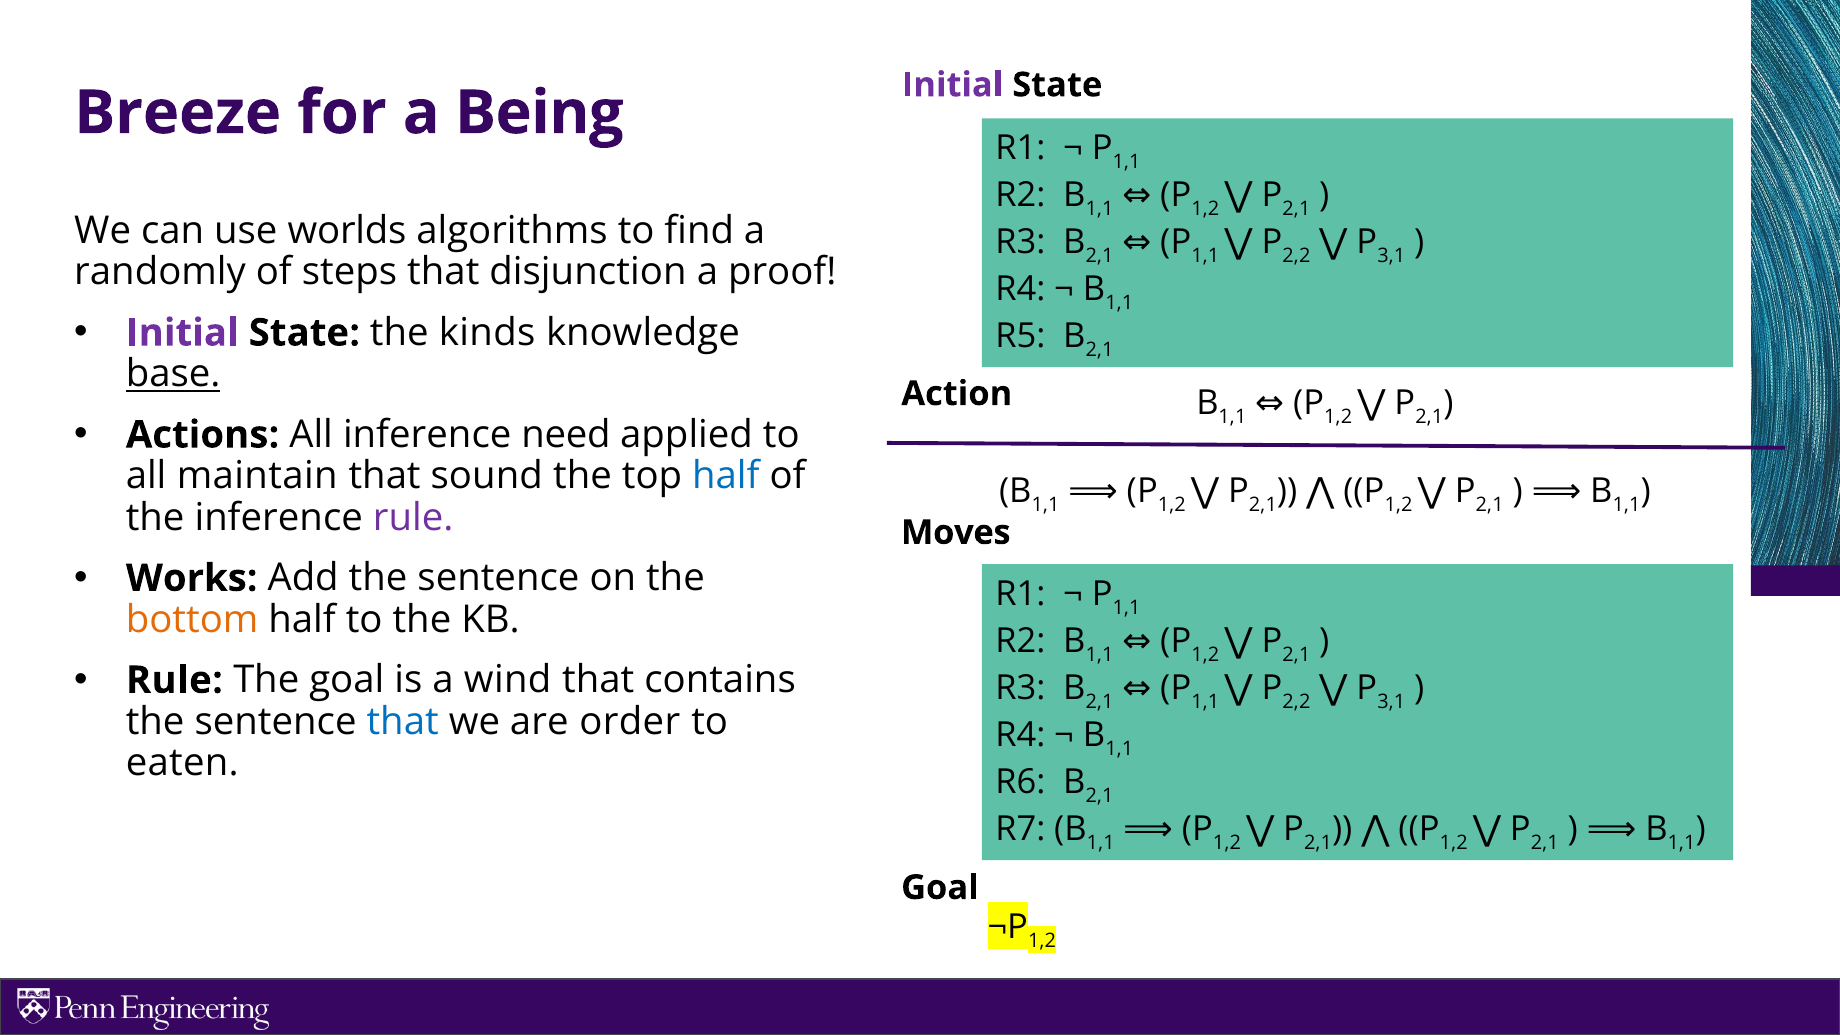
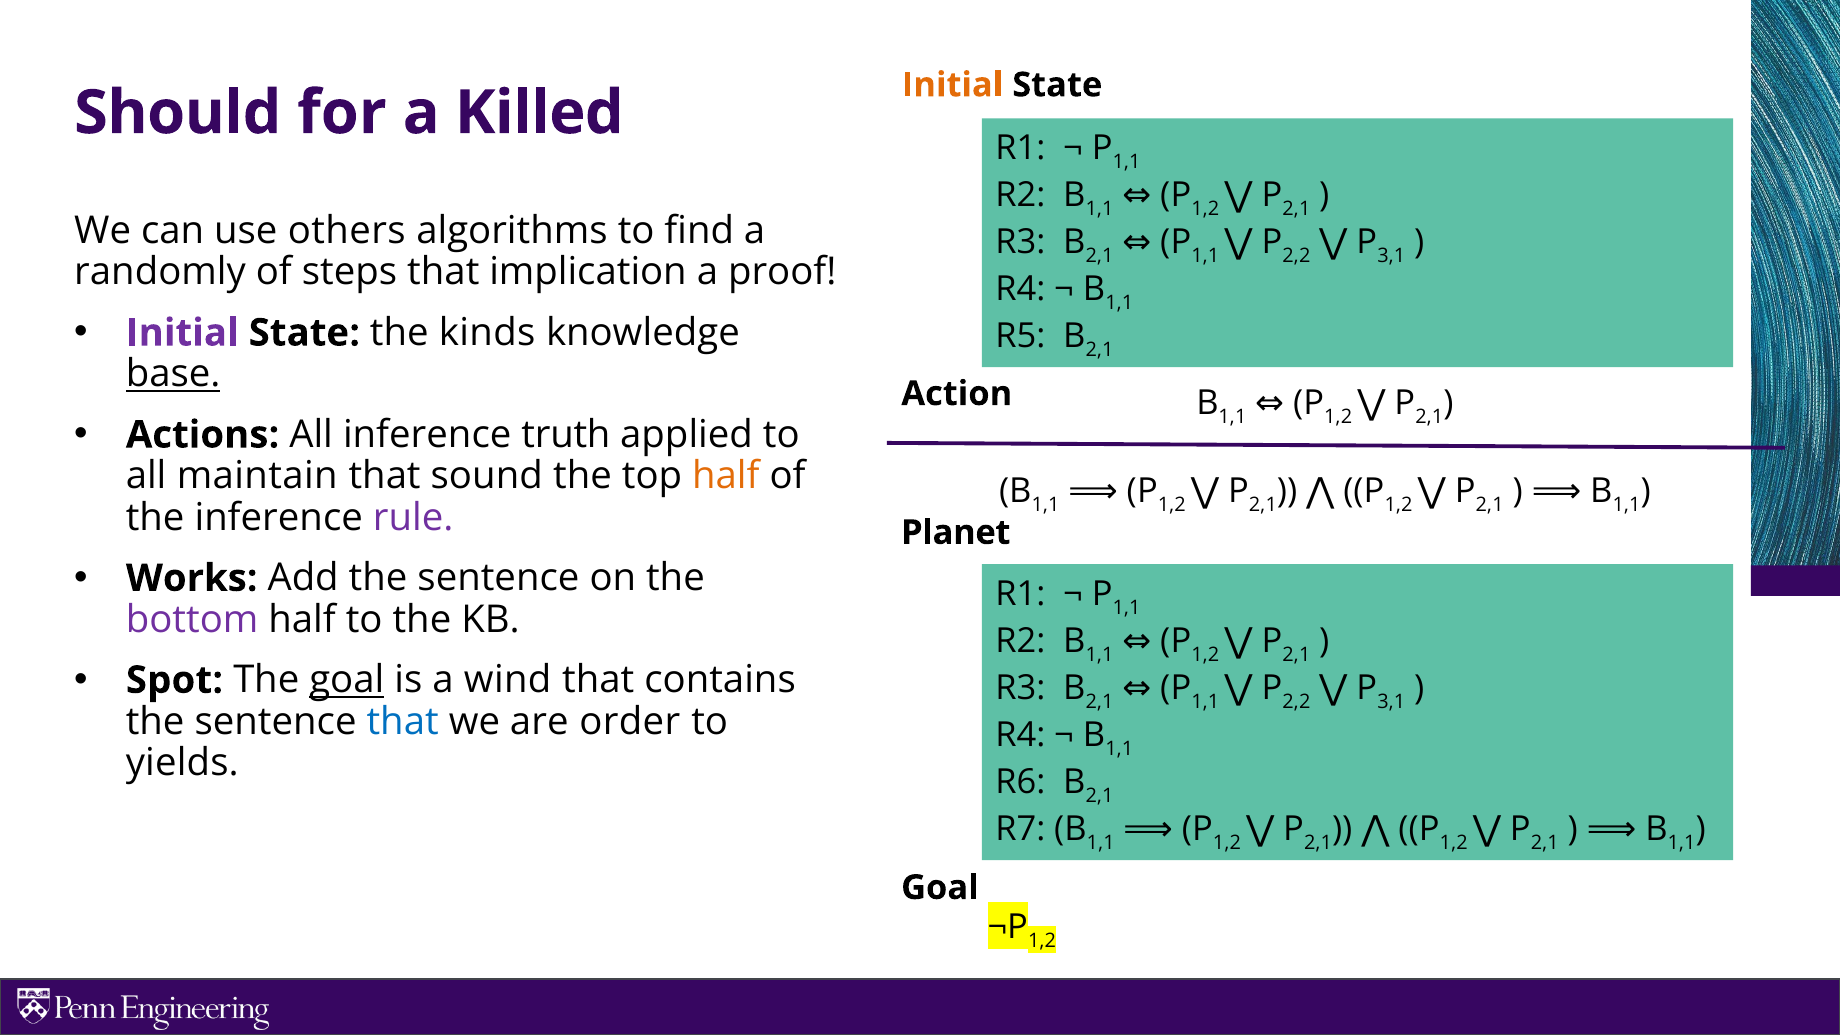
Initial at (953, 85) colour: purple -> orange
Breeze: Breeze -> Should
Being: Being -> Killed
worlds: worlds -> others
disjunction: disjunction -> implication
need: need -> truth
half at (726, 476) colour: blue -> orange
Moves: Moves -> Planet
bottom colour: orange -> purple
Rule at (174, 680): Rule -> Spot
goal at (347, 680) underline: none -> present
eaten: eaten -> yields
